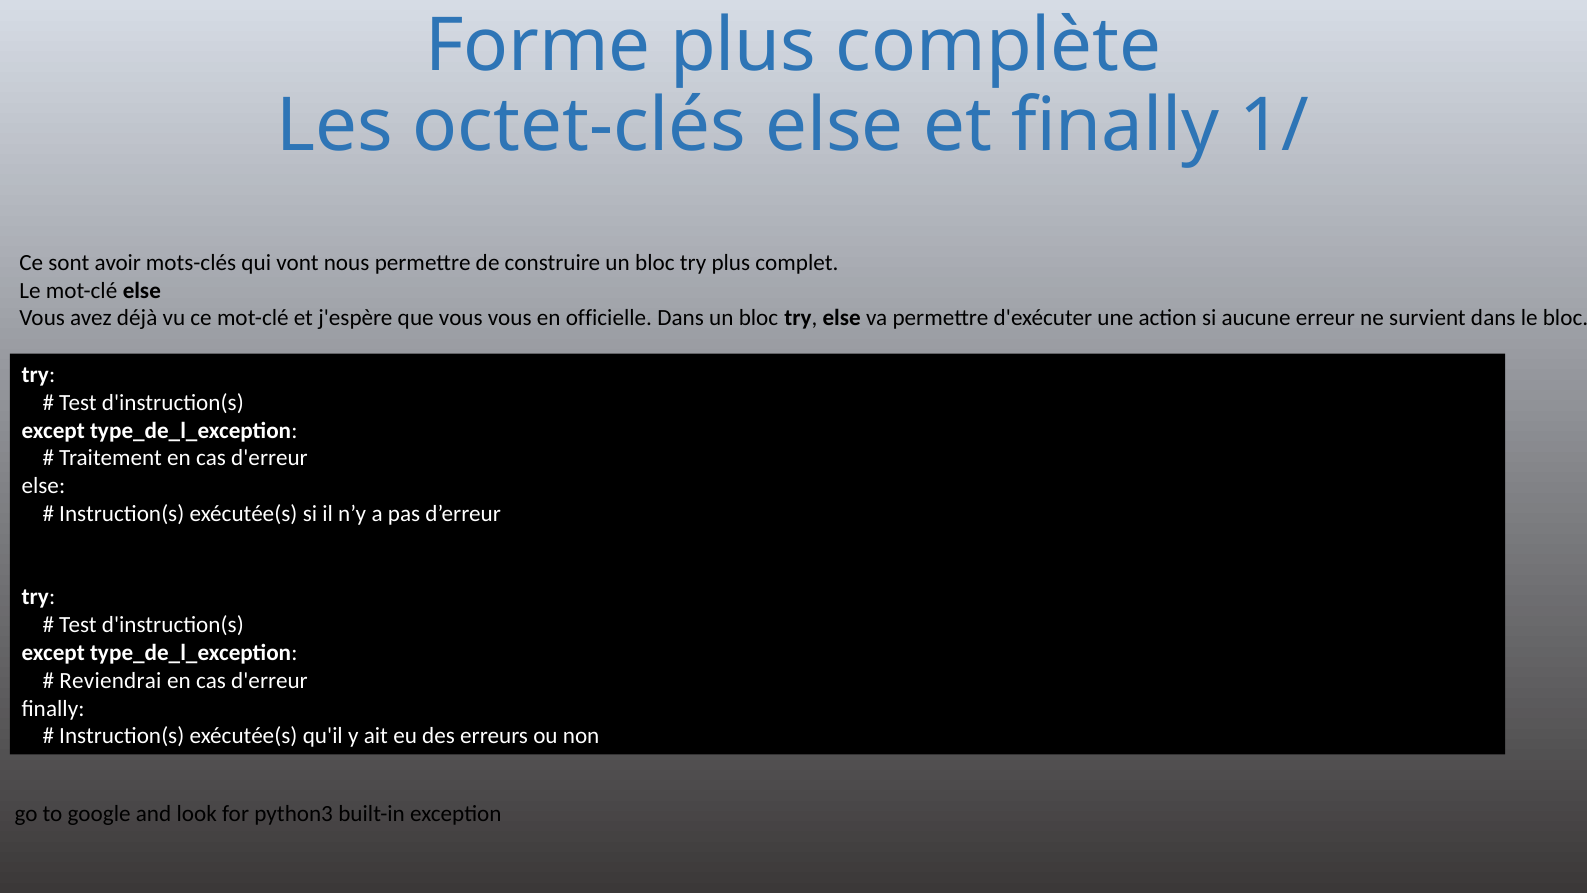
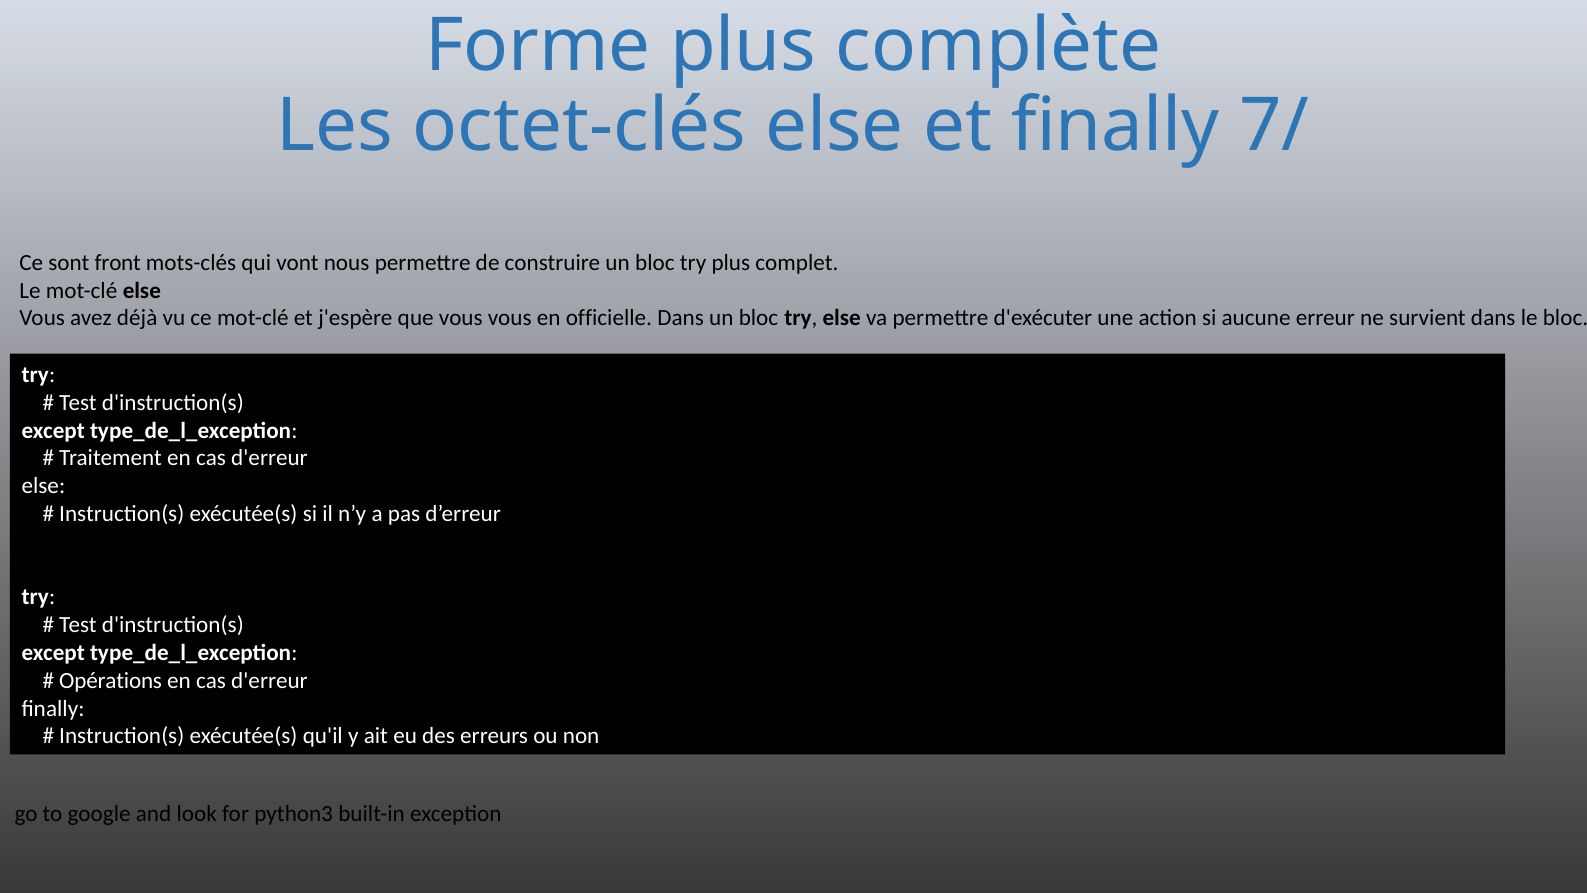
1/: 1/ -> 7/
avoir: avoir -> front
Reviendrai: Reviendrai -> Opérations
